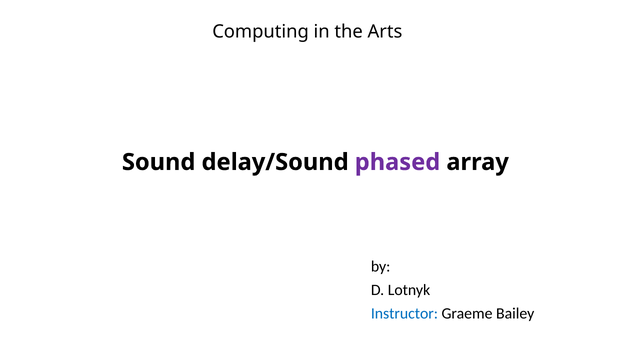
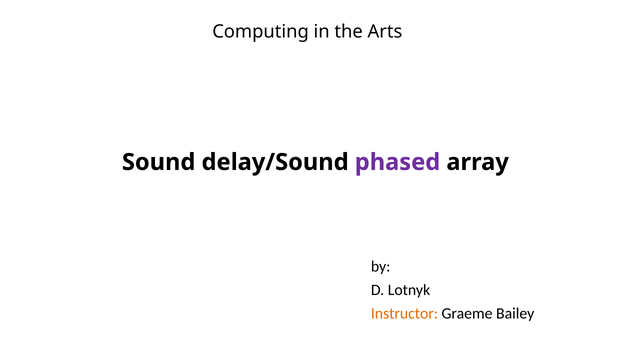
Instructor colour: blue -> orange
